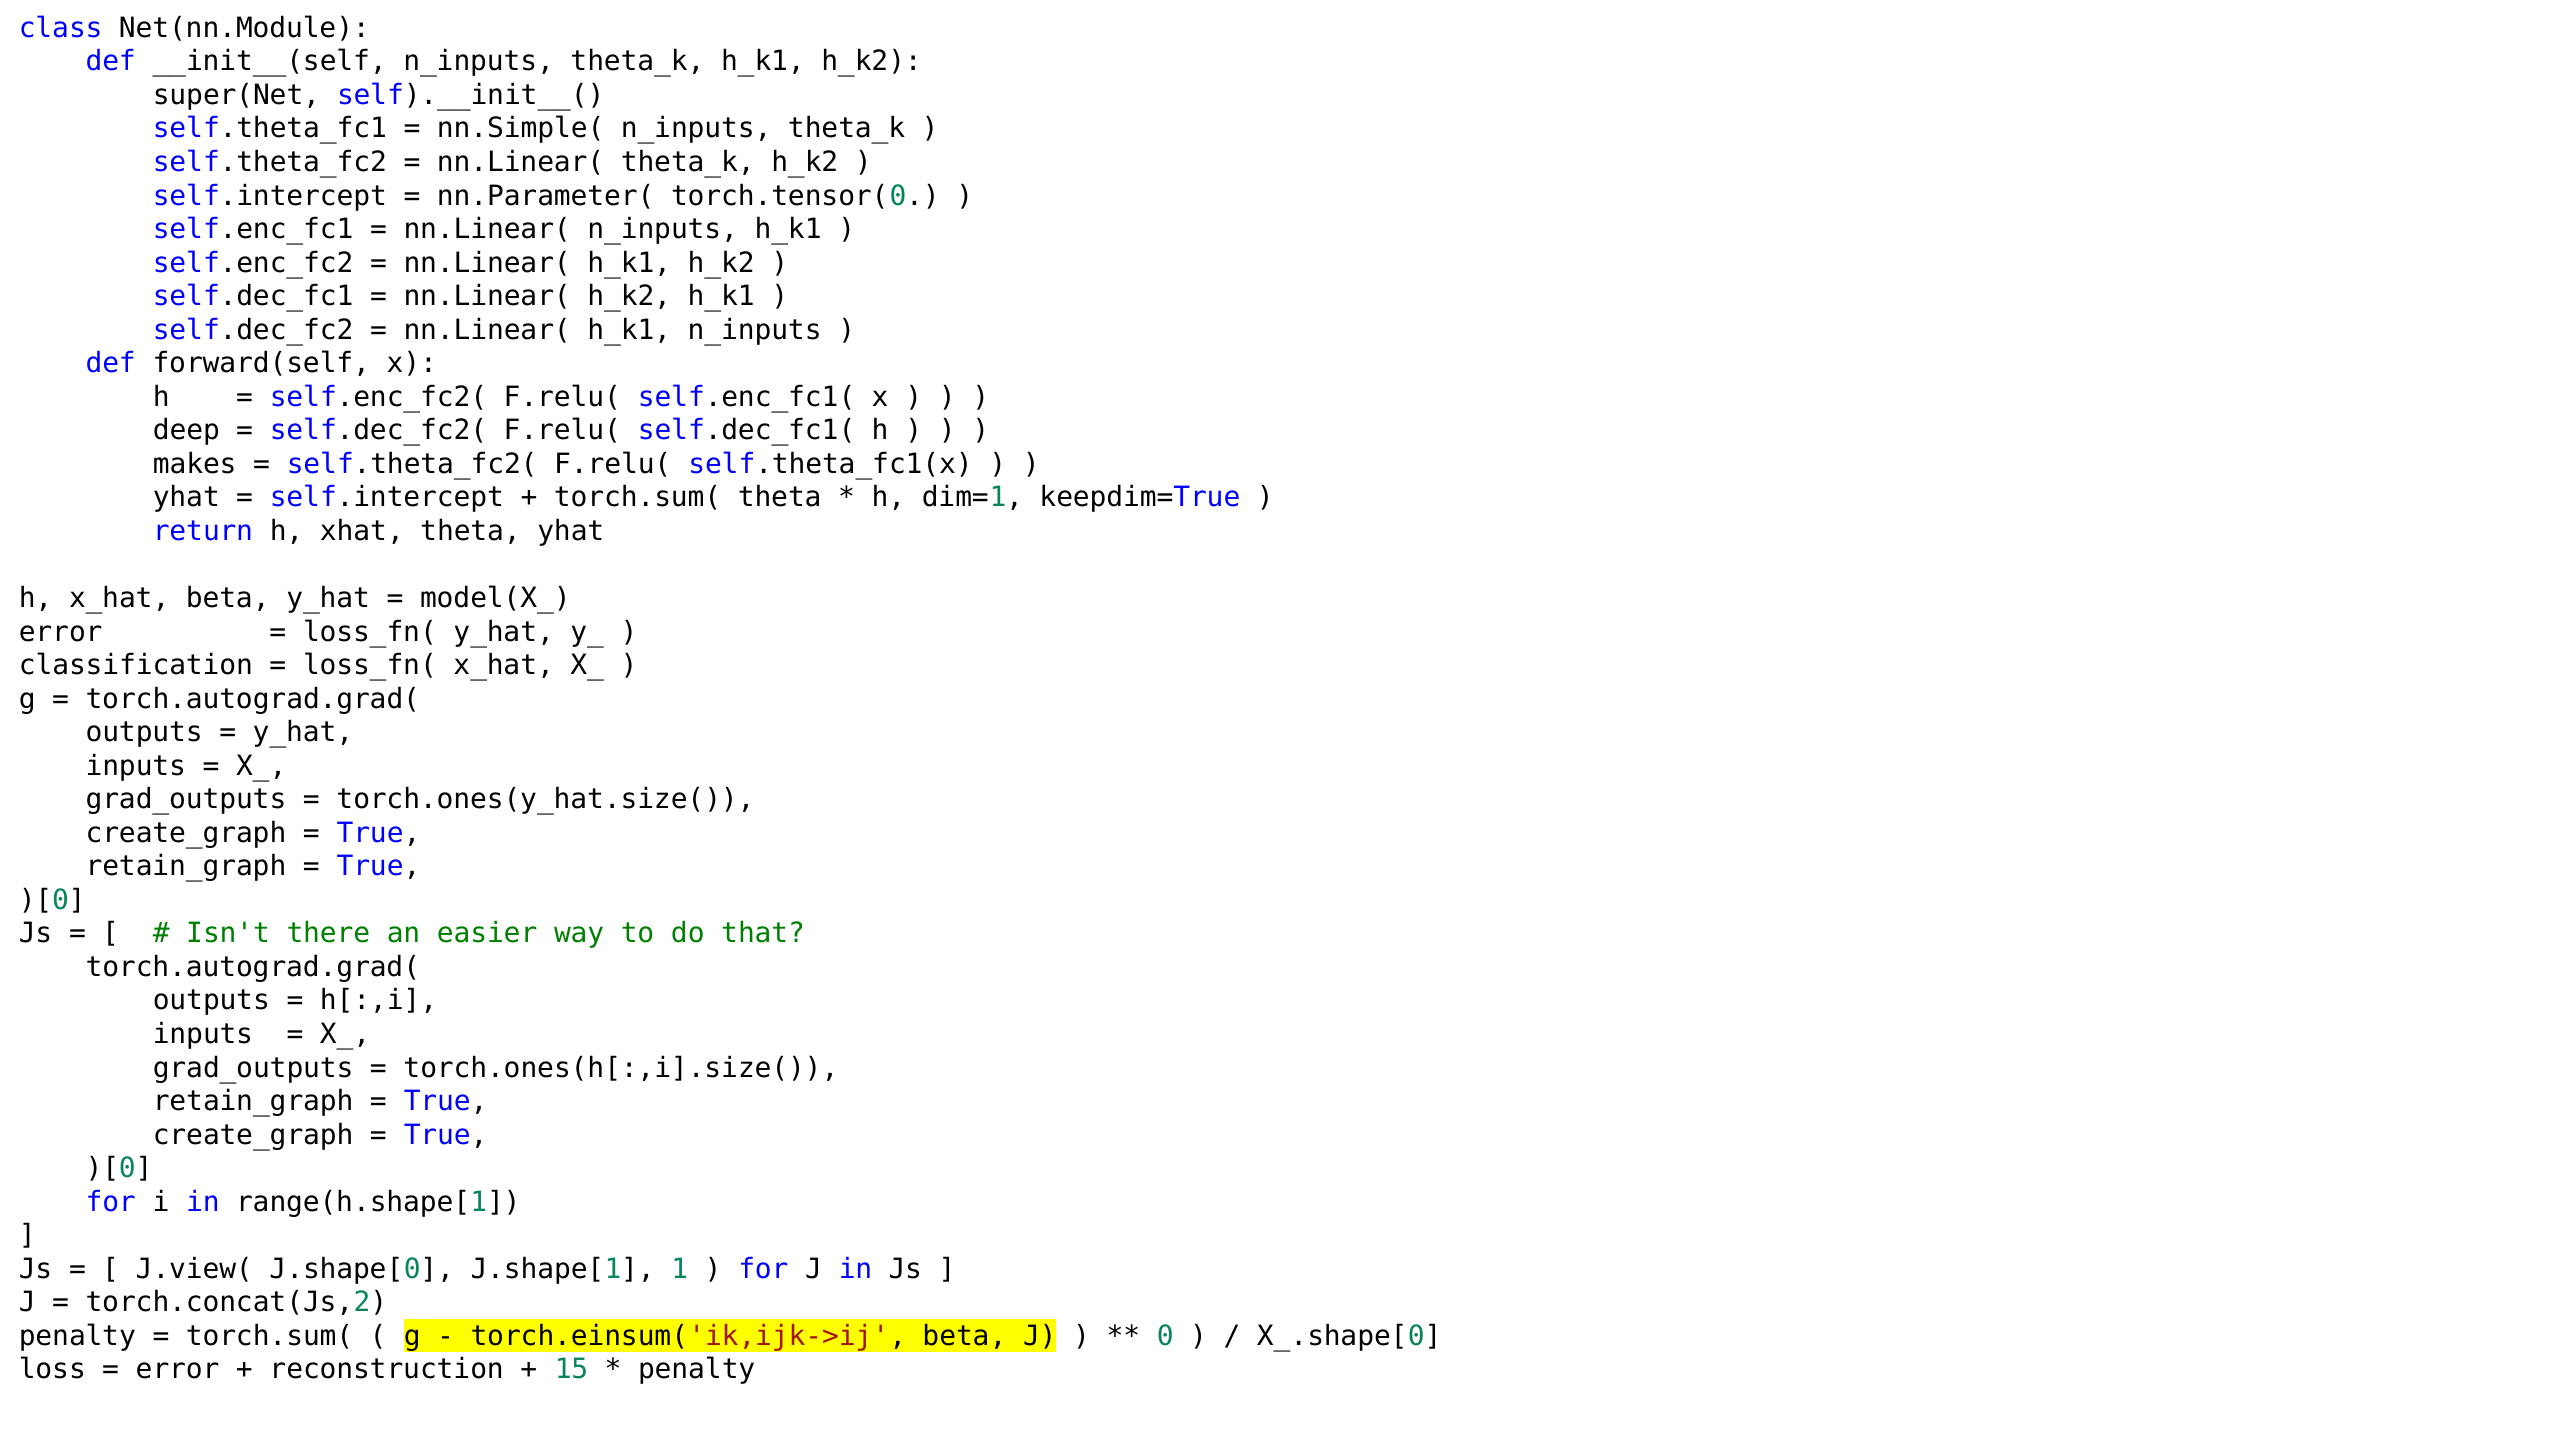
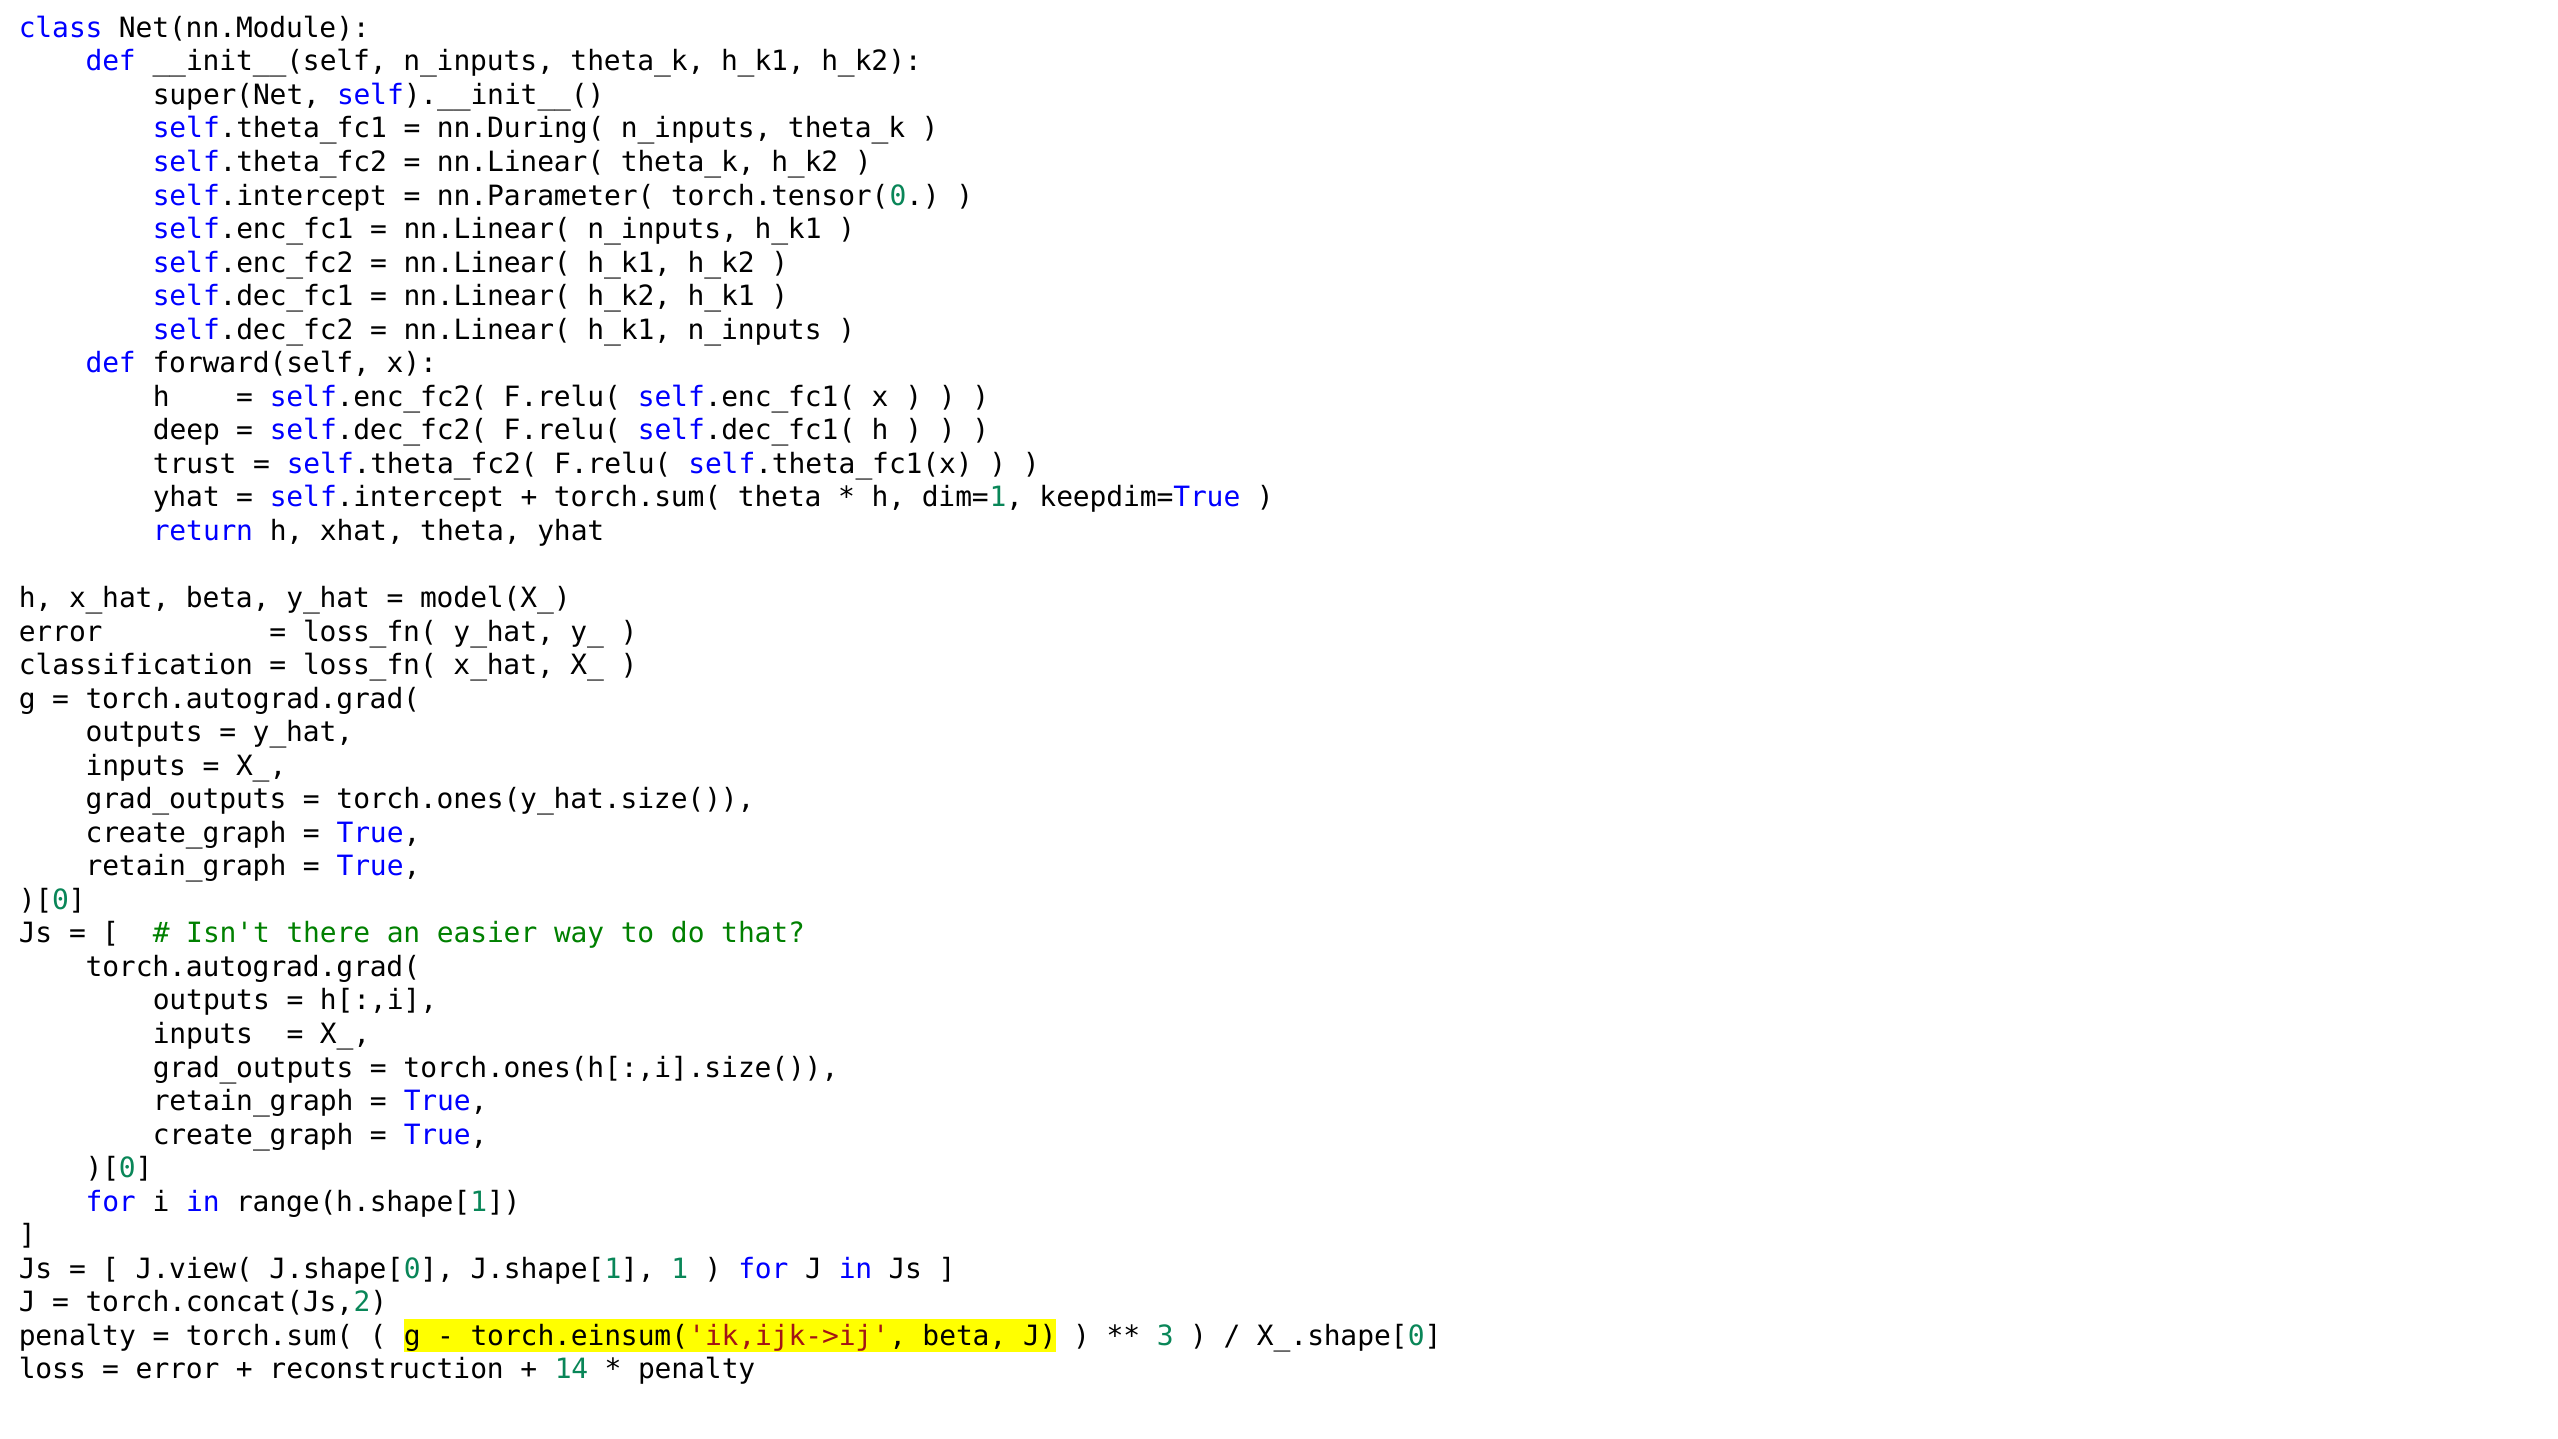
nn.Simple(: nn.Simple( -> nn.During(
makes: makes -> trust
0: 0 -> 3
15: 15 -> 14
